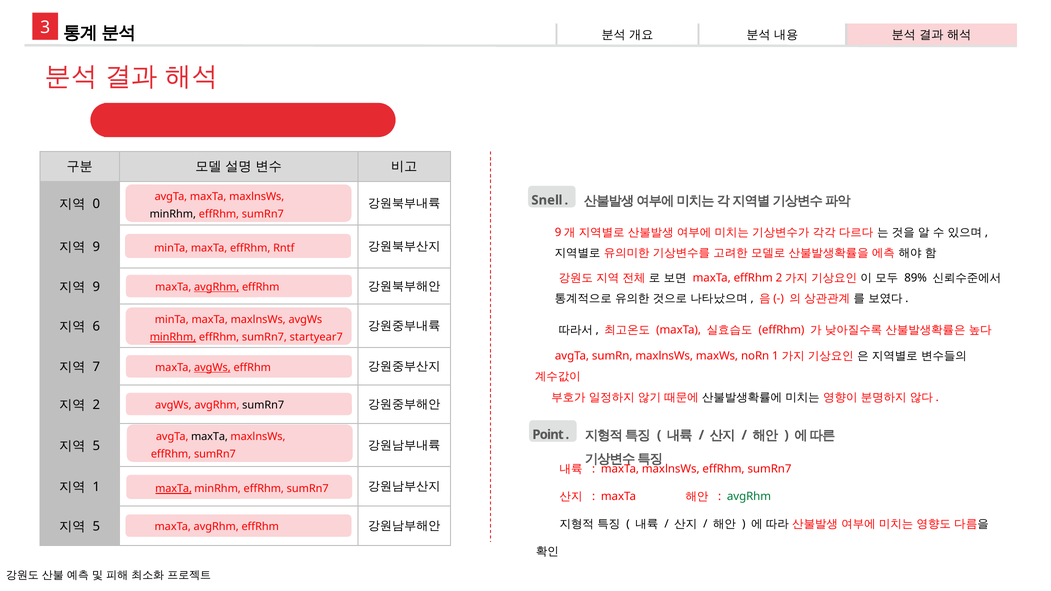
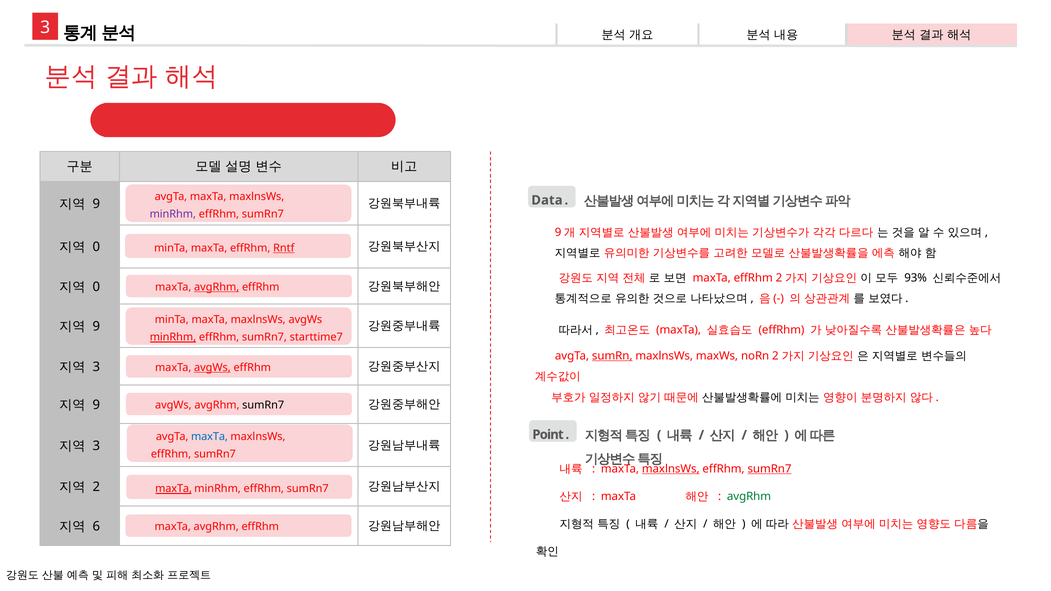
Snell: Snell -> Data
0 at (96, 204): 0 -> 9
minRhm at (173, 214) colour: black -> purple
9 at (96, 247): 9 -> 0
Rntf underline: none -> present
89%: 89% -> 93%
9 at (96, 287): 9 -> 0
6 at (96, 327): 6 -> 9
startyear7: startyear7 -> starttime7
sumRn underline: none -> present
noRn 1: 1 -> 2
7 at (96, 367): 7 -> 3
2 at (96, 405): 2 -> 9
maxTa at (209, 437) colour: black -> blue
5 at (96, 446): 5 -> 3
maxlnsWs at (671, 469) underline: none -> present
sumRn7 at (770, 469) underline: none -> present
1 at (96, 487): 1 -> 2
5 at (96, 527): 5 -> 6
